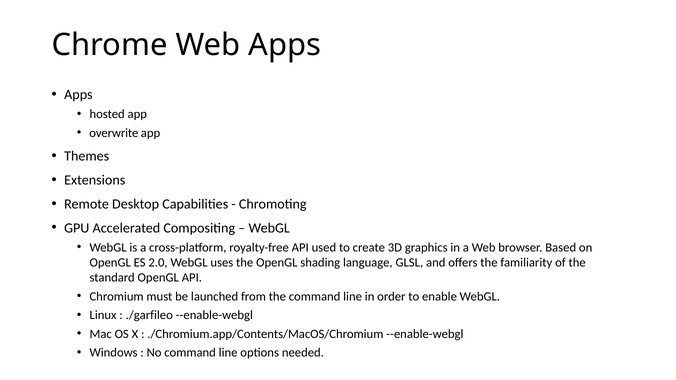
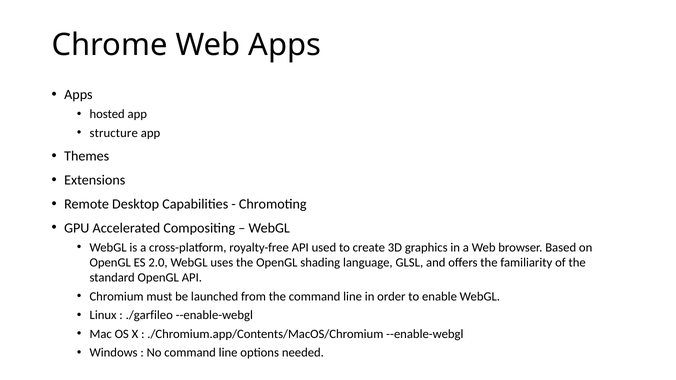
overwrite: overwrite -> structure
